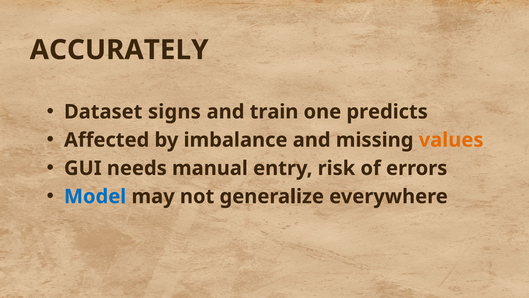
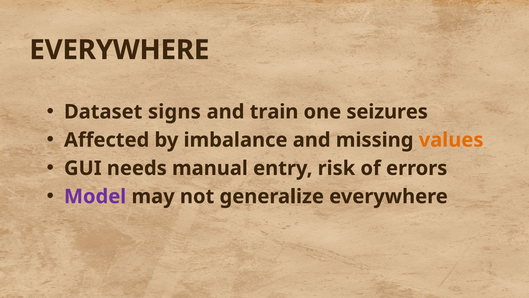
ACCURATELY at (119, 50): ACCURATELY -> EVERYWHERE
predicts: predicts -> seizures
Model colour: blue -> purple
